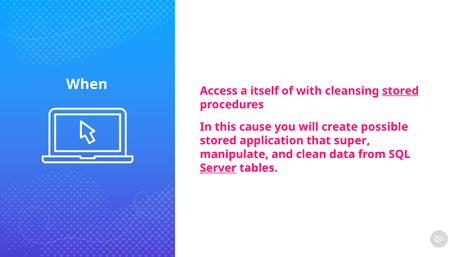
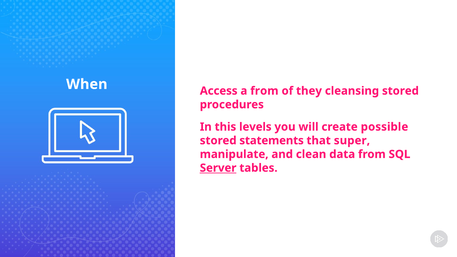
a itself: itself -> from
with: with -> they
stored at (400, 91) underline: present -> none
cause: cause -> levels
application: application -> statements
